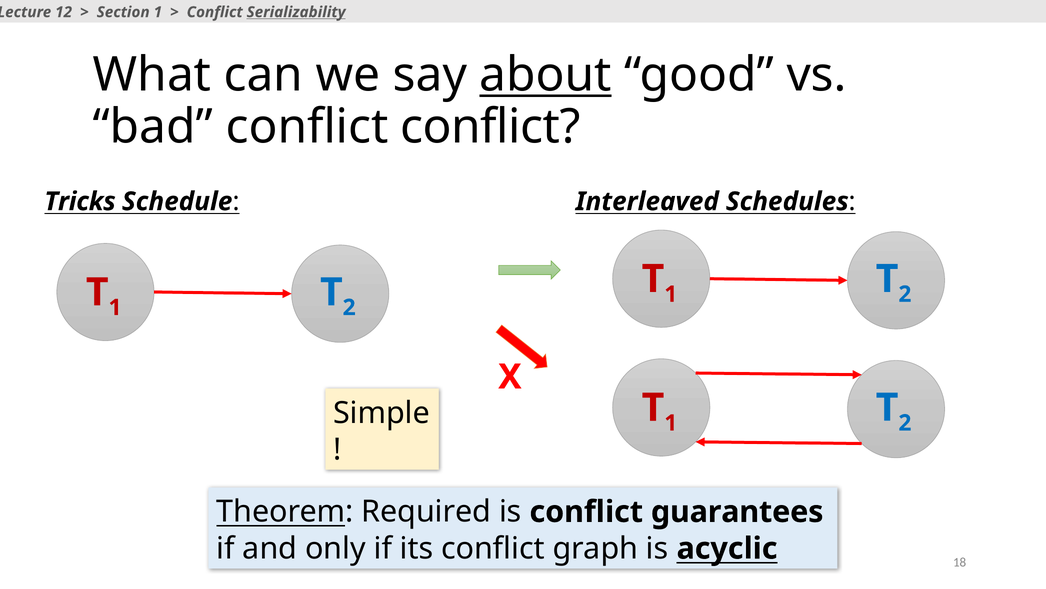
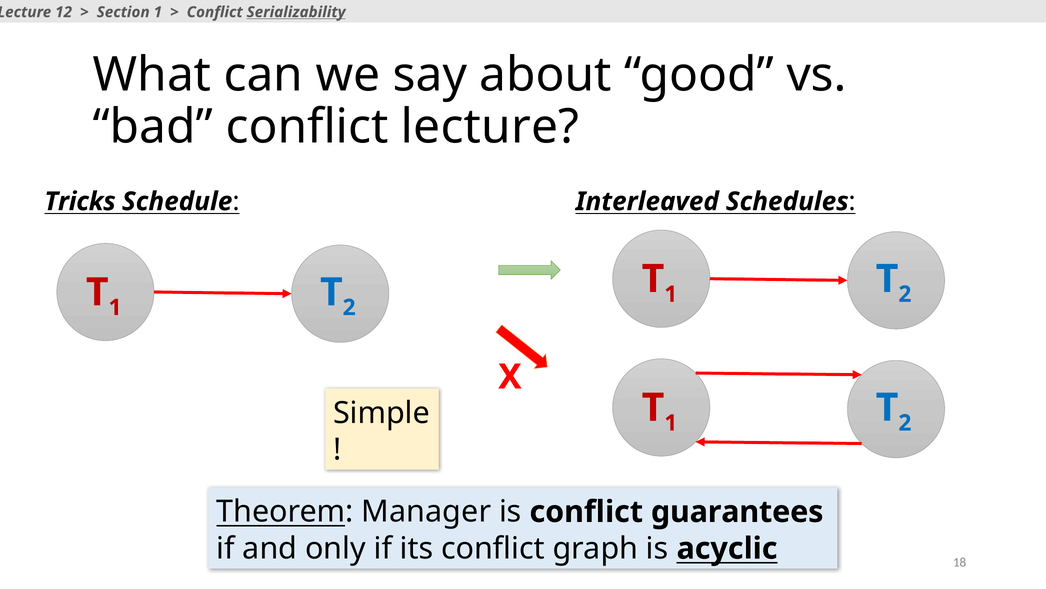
about underline: present -> none
conflict conflict: conflict -> lecture
Required: Required -> Manager
